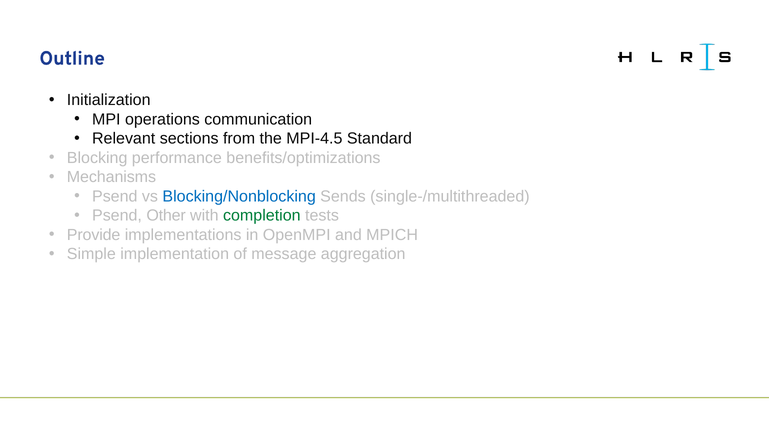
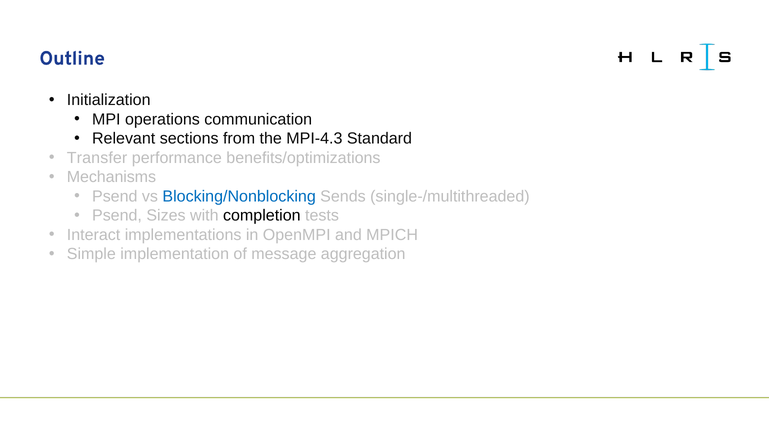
MPI-4.5: MPI-4.5 -> MPI-4.3
Blocking: Blocking -> Transfer
Other: Other -> Sizes
completion colour: green -> black
Provide: Provide -> Interact
